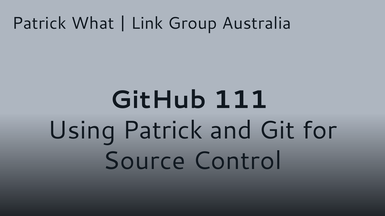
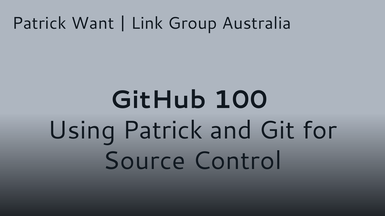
What: What -> Want
111: 111 -> 100
